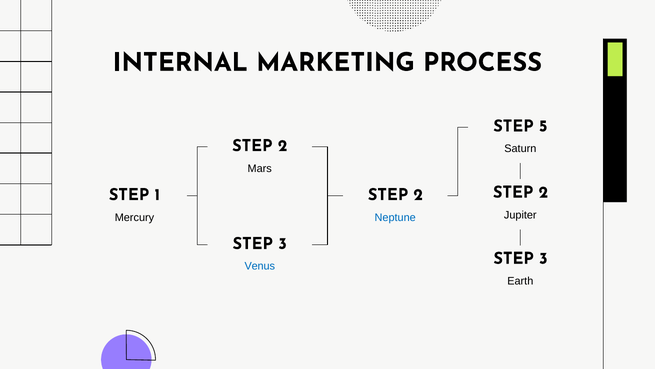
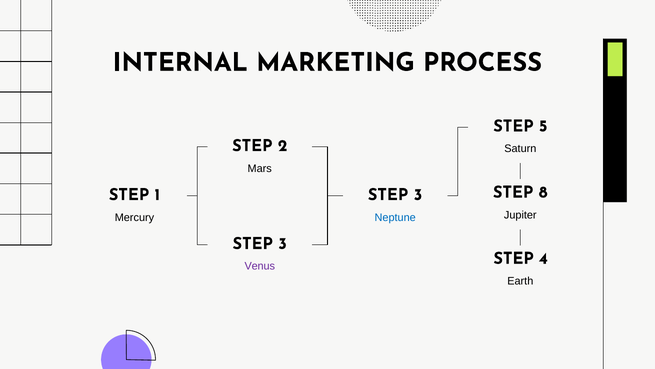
2 at (543, 192): 2 -> 8
2 at (418, 194): 2 -> 3
3 at (543, 258): 3 -> 4
Venus colour: blue -> purple
